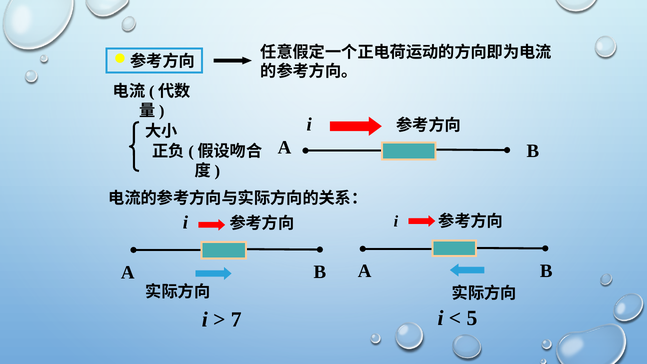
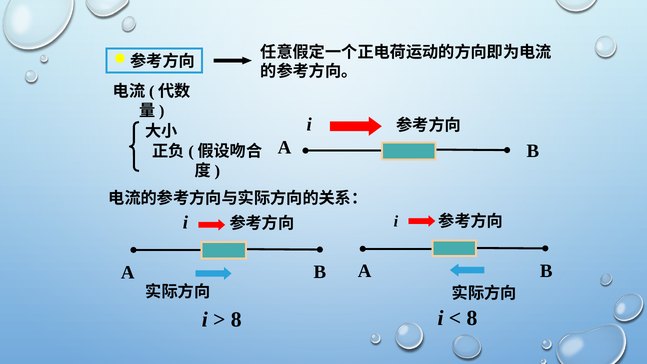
7 at (236, 320): 7 -> 8
5 at (472, 318): 5 -> 8
